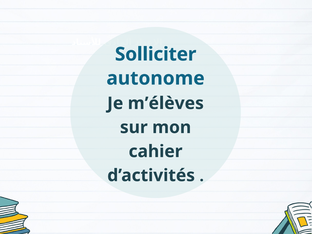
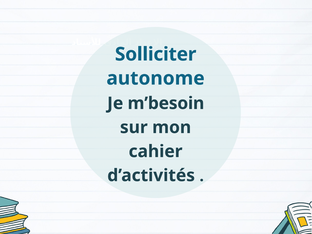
m’élèves: m’élèves -> m’besoin
